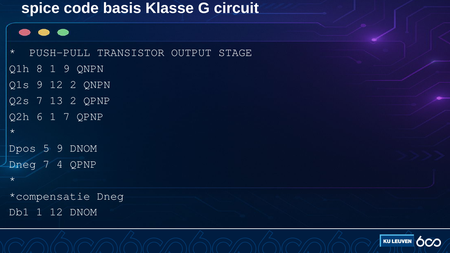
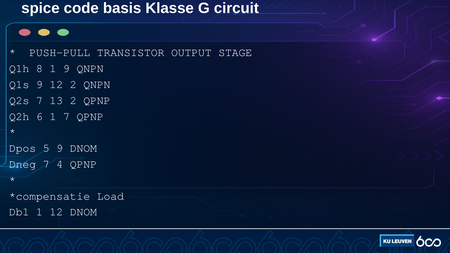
Dneg at (110, 196): Dneg -> Load
